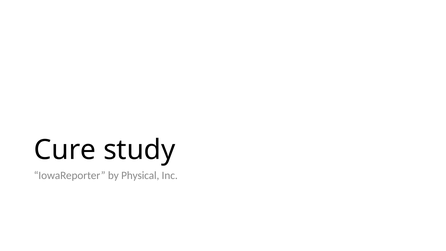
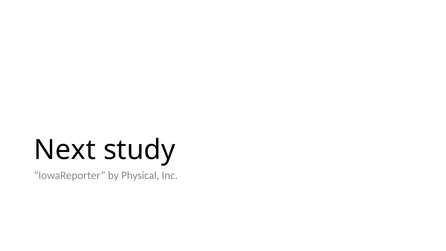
Cure: Cure -> Next
